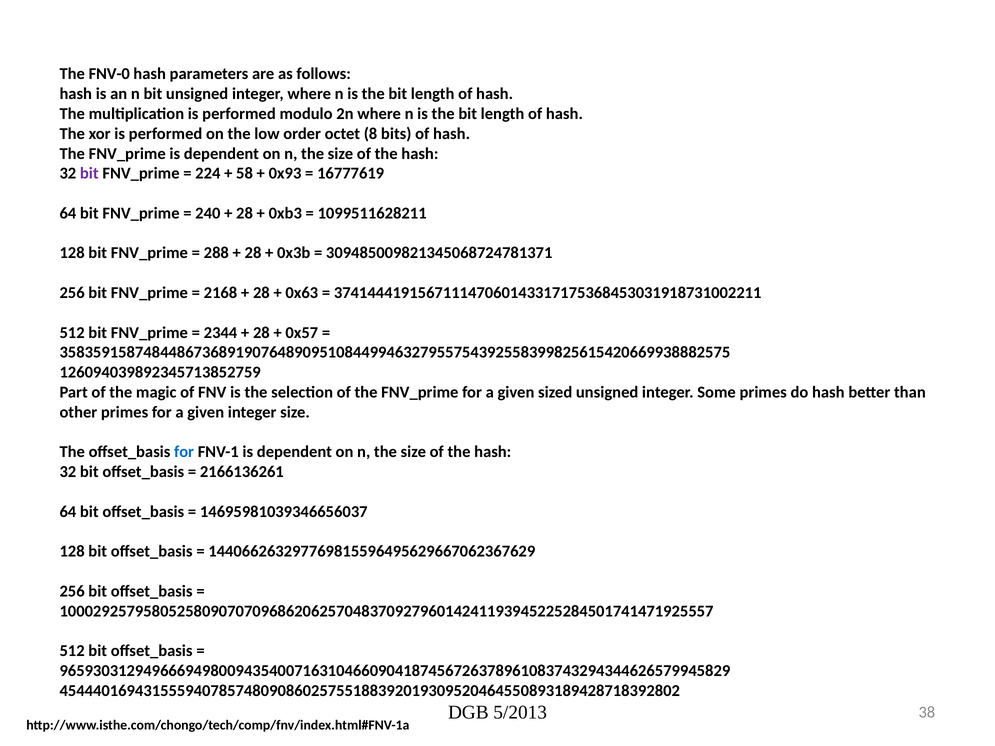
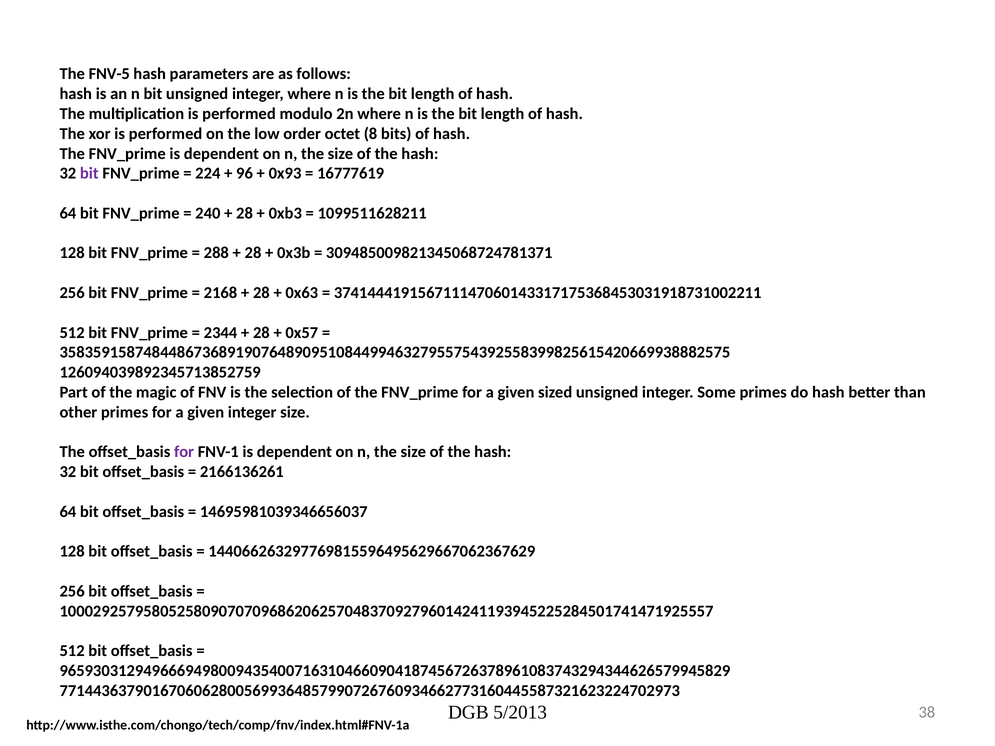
FNV-0: FNV-0 -> FNV-5
58: 58 -> 96
for at (184, 452) colour: blue -> purple
45444016943155594078574809086025755188392019309520464550893189428718392802: 45444016943155594078574809086025755188392019309520464550893189428718392802 -> 77144363790167060628005699364857990726760934662773160445587321623224702973
